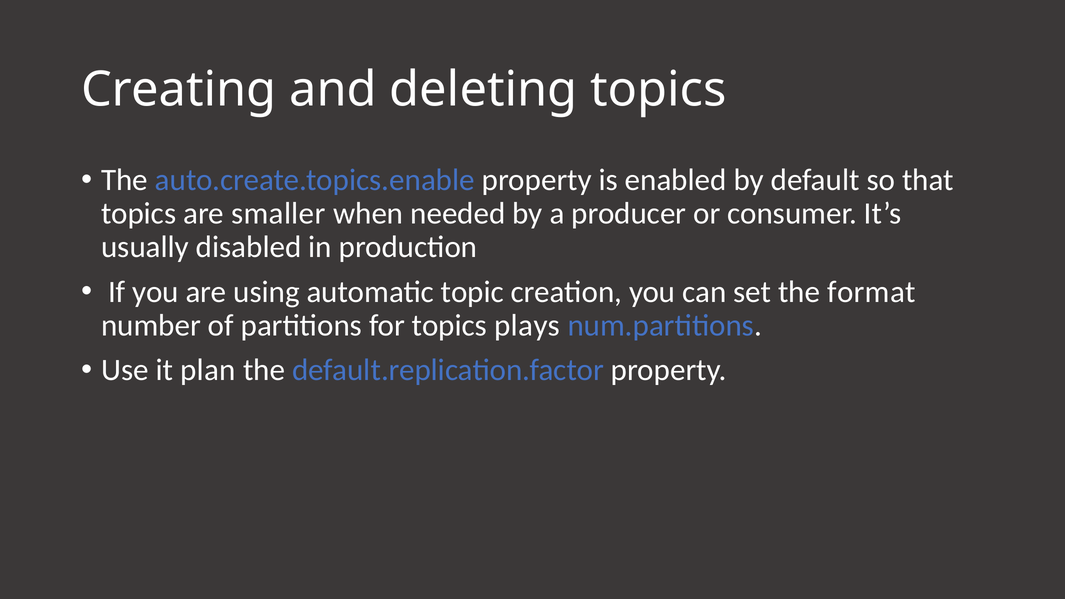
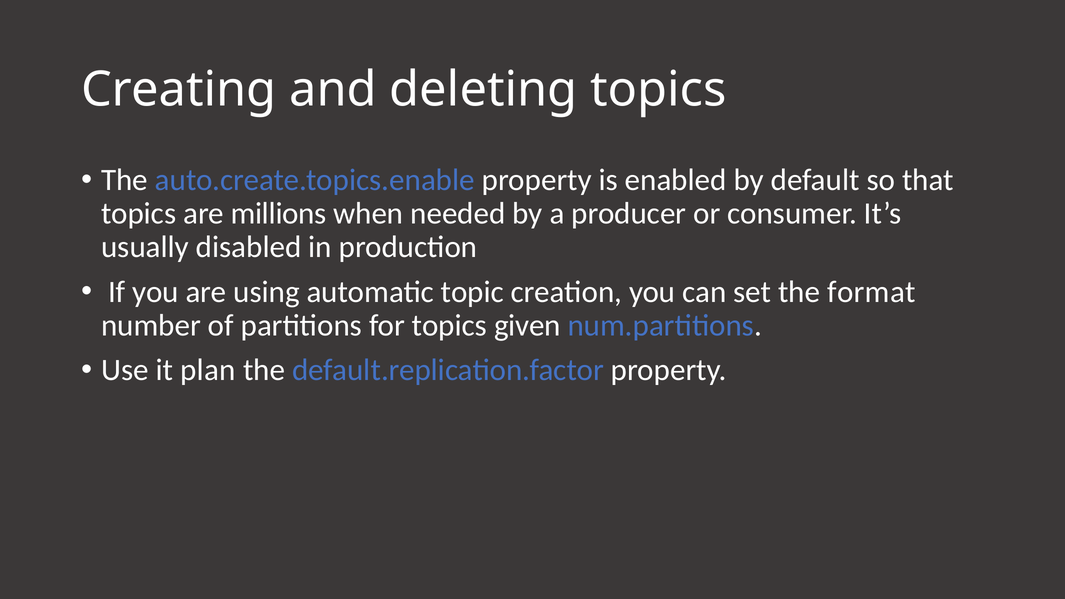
smaller: smaller -> millions
plays: plays -> given
